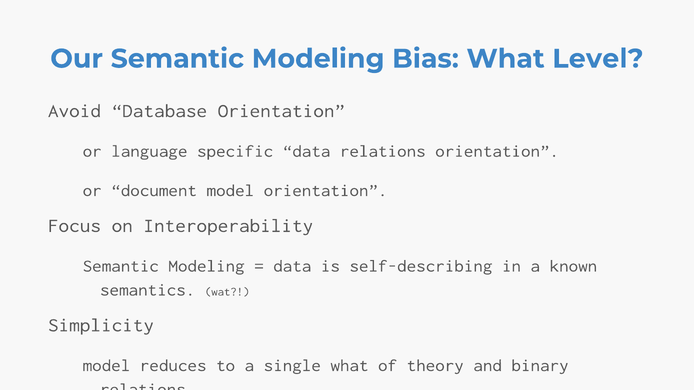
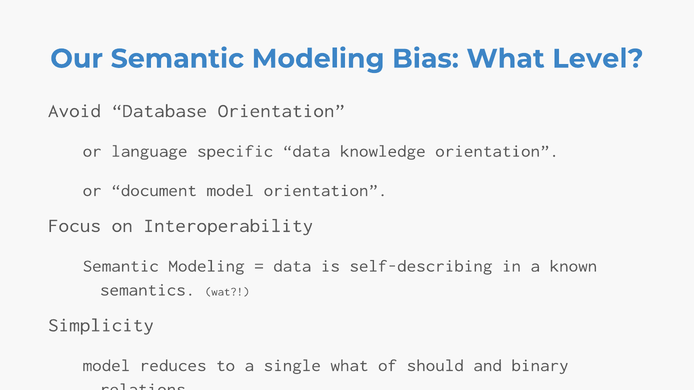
data relations: relations -> knowledge
theory: theory -> should
